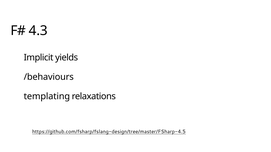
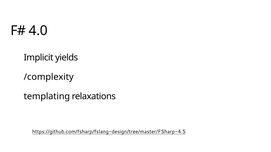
4.3: 4.3 -> 4.0
/behaviours: /behaviours -> /complexity
